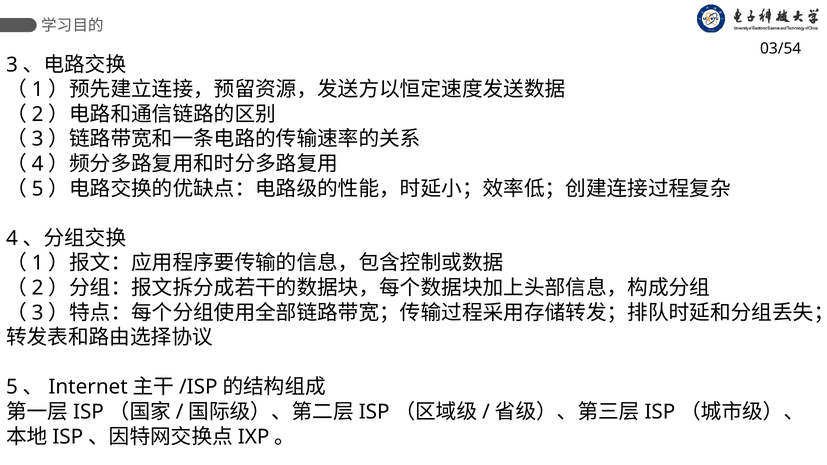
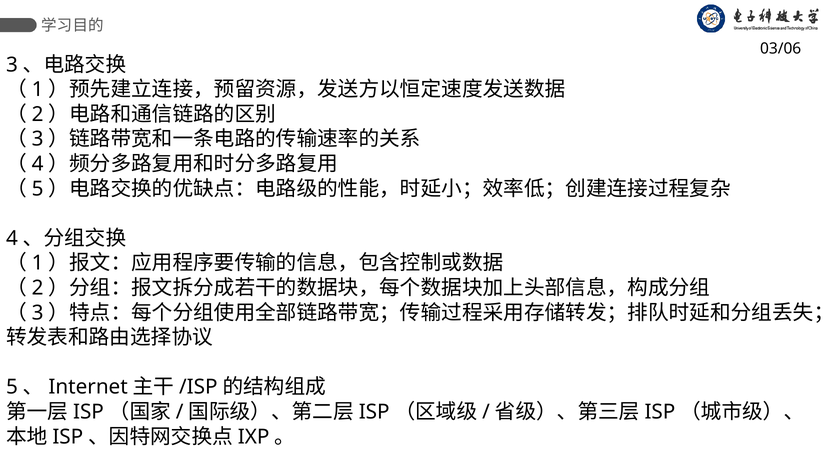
03/54: 03/54 -> 03/06
